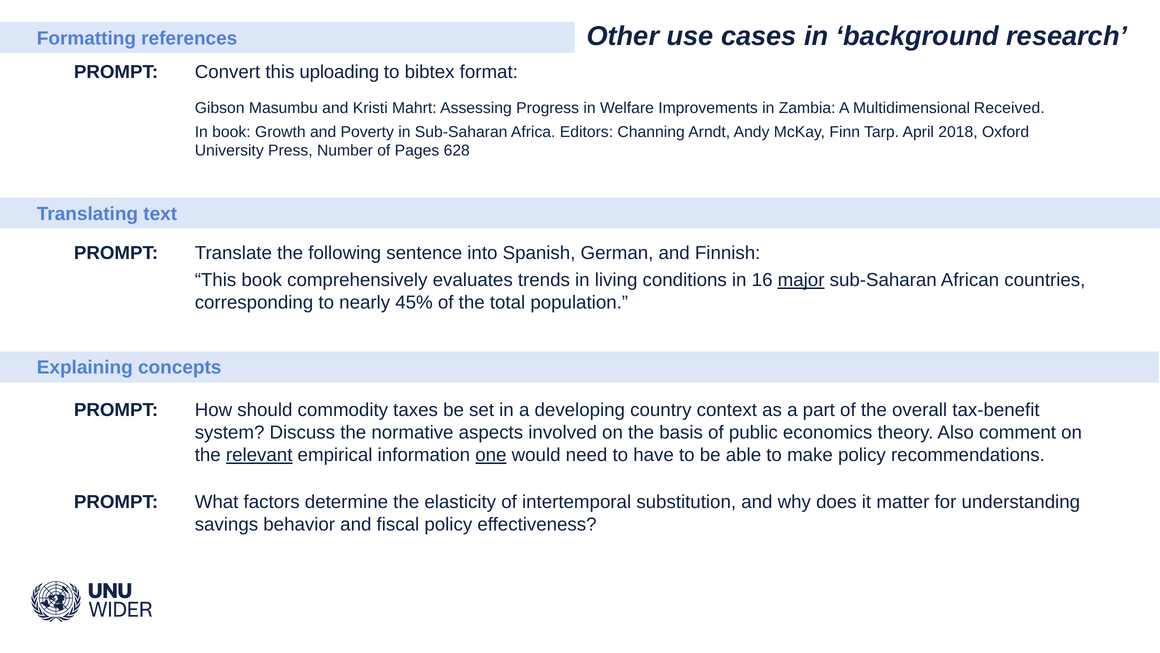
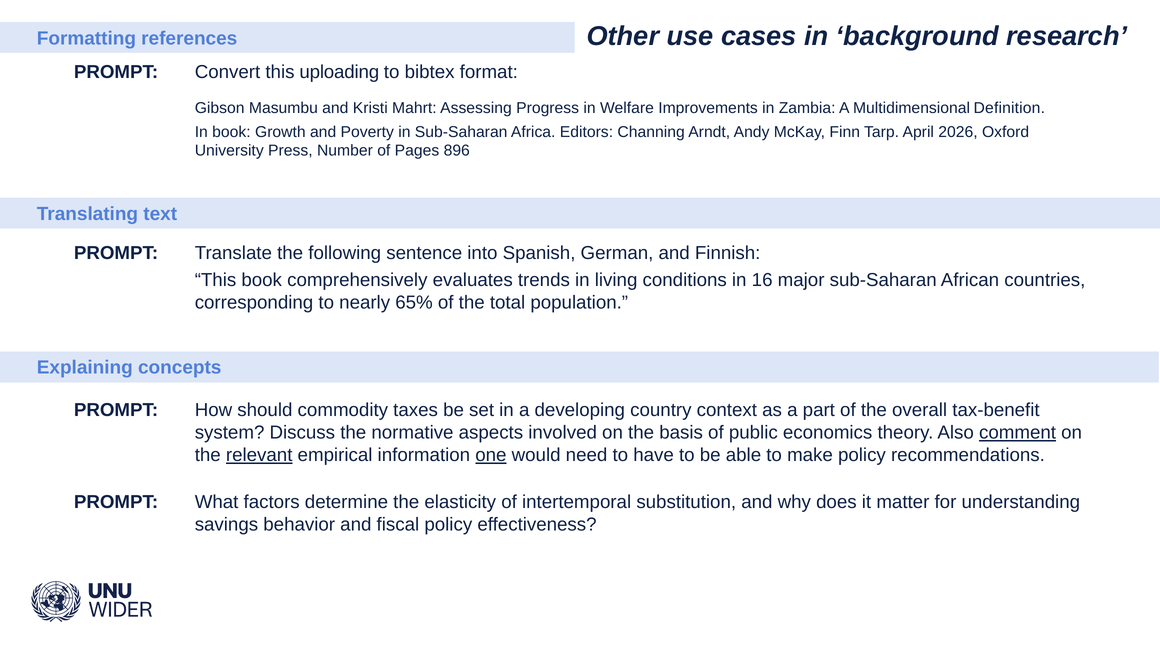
Received: Received -> Definition
2018: 2018 -> 2026
628: 628 -> 896
major underline: present -> none
45%: 45% -> 65%
comment underline: none -> present
